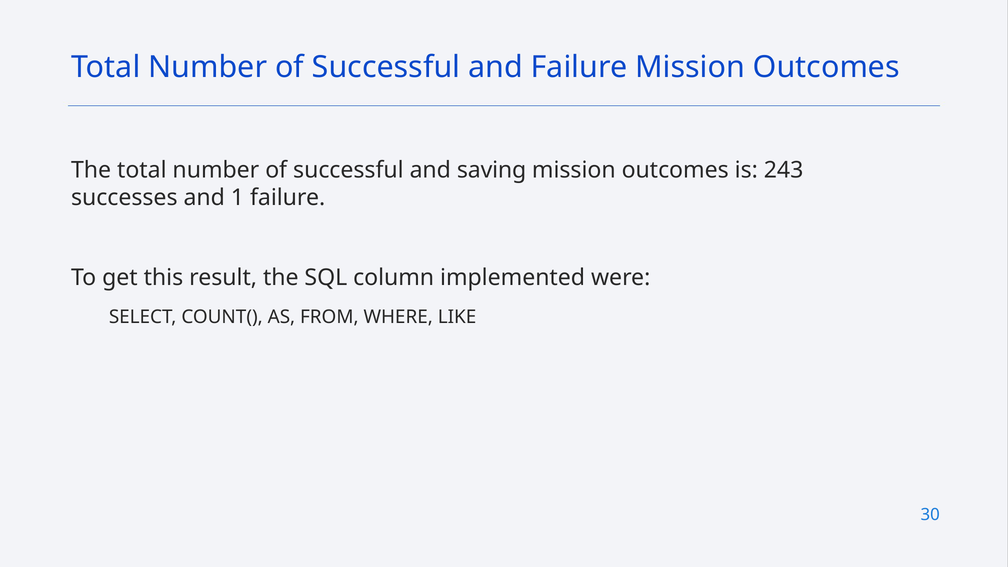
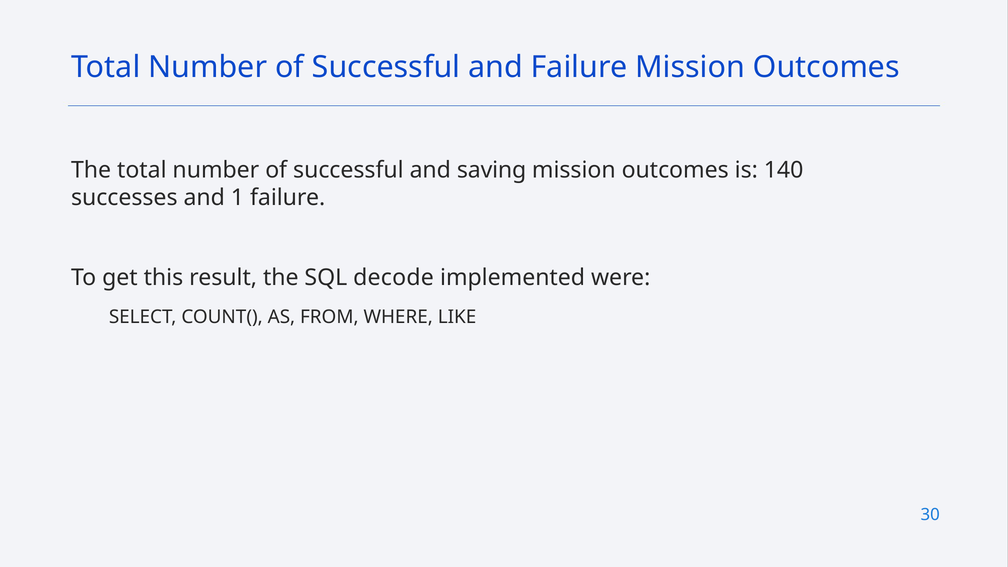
243: 243 -> 140
column: column -> decode
